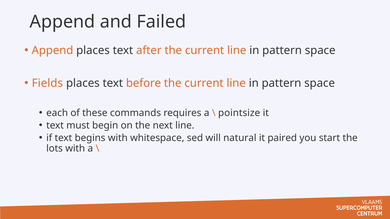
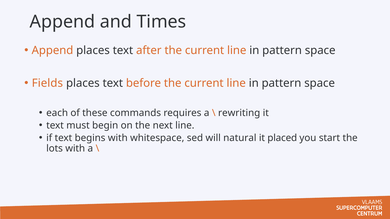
Failed: Failed -> Times
pointsize: pointsize -> rewriting
paired: paired -> placed
